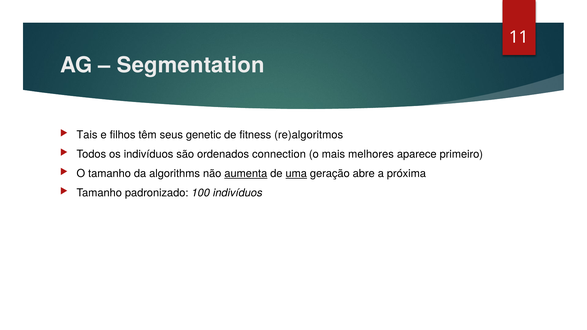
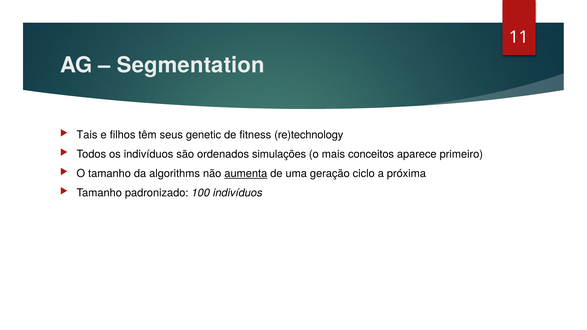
re)algoritmos: re)algoritmos -> re)technology
connection: connection -> simulações
melhores: melhores -> conceitos
uma underline: present -> none
abre: abre -> ciclo
